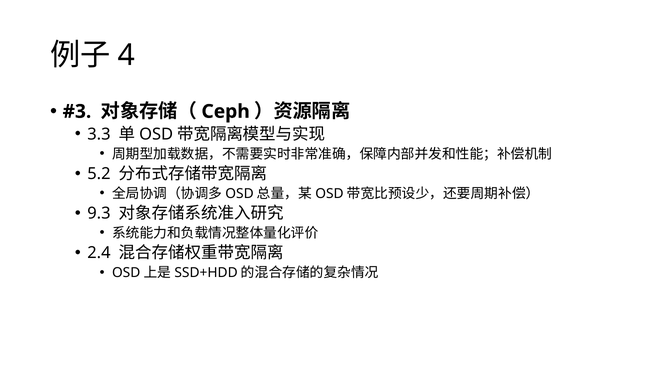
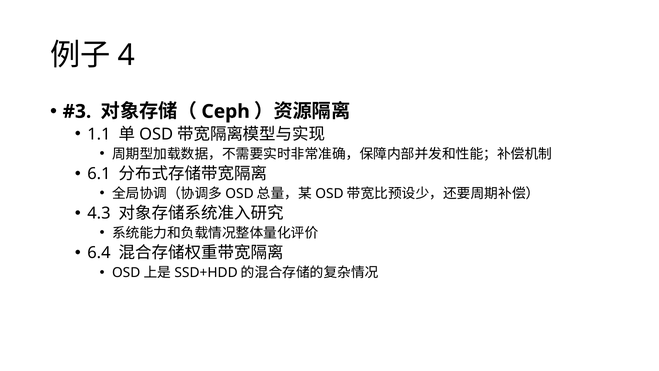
3.3: 3.3 -> 1.1
5.2: 5.2 -> 6.1
9.3: 9.3 -> 4.3
2.4: 2.4 -> 6.4
